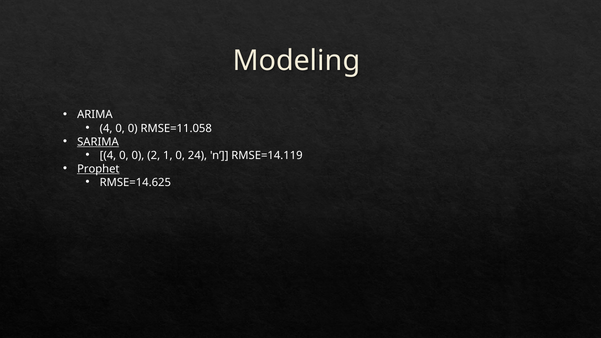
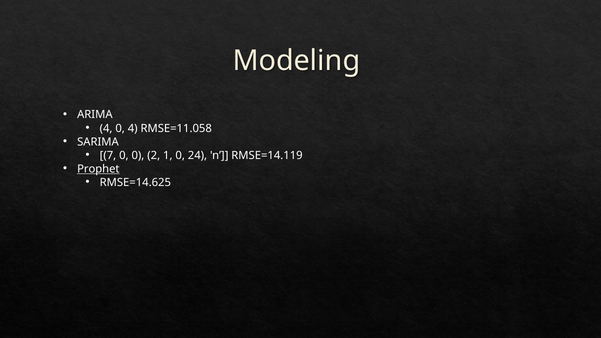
0 at (133, 128): 0 -> 4
SARIMA underline: present -> none
4 at (108, 155): 4 -> 7
